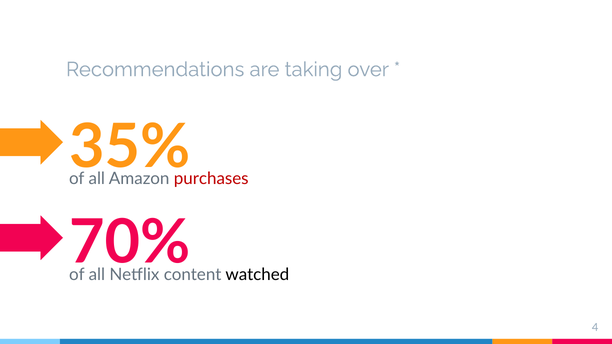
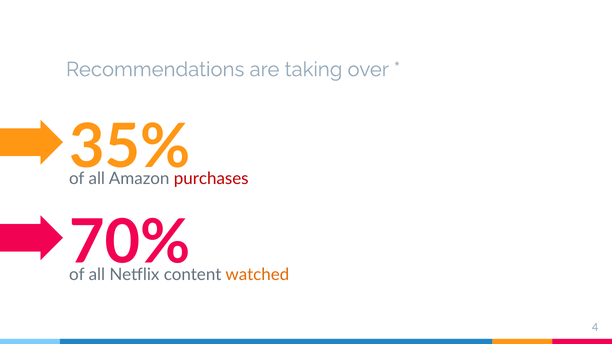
watched colour: black -> orange
